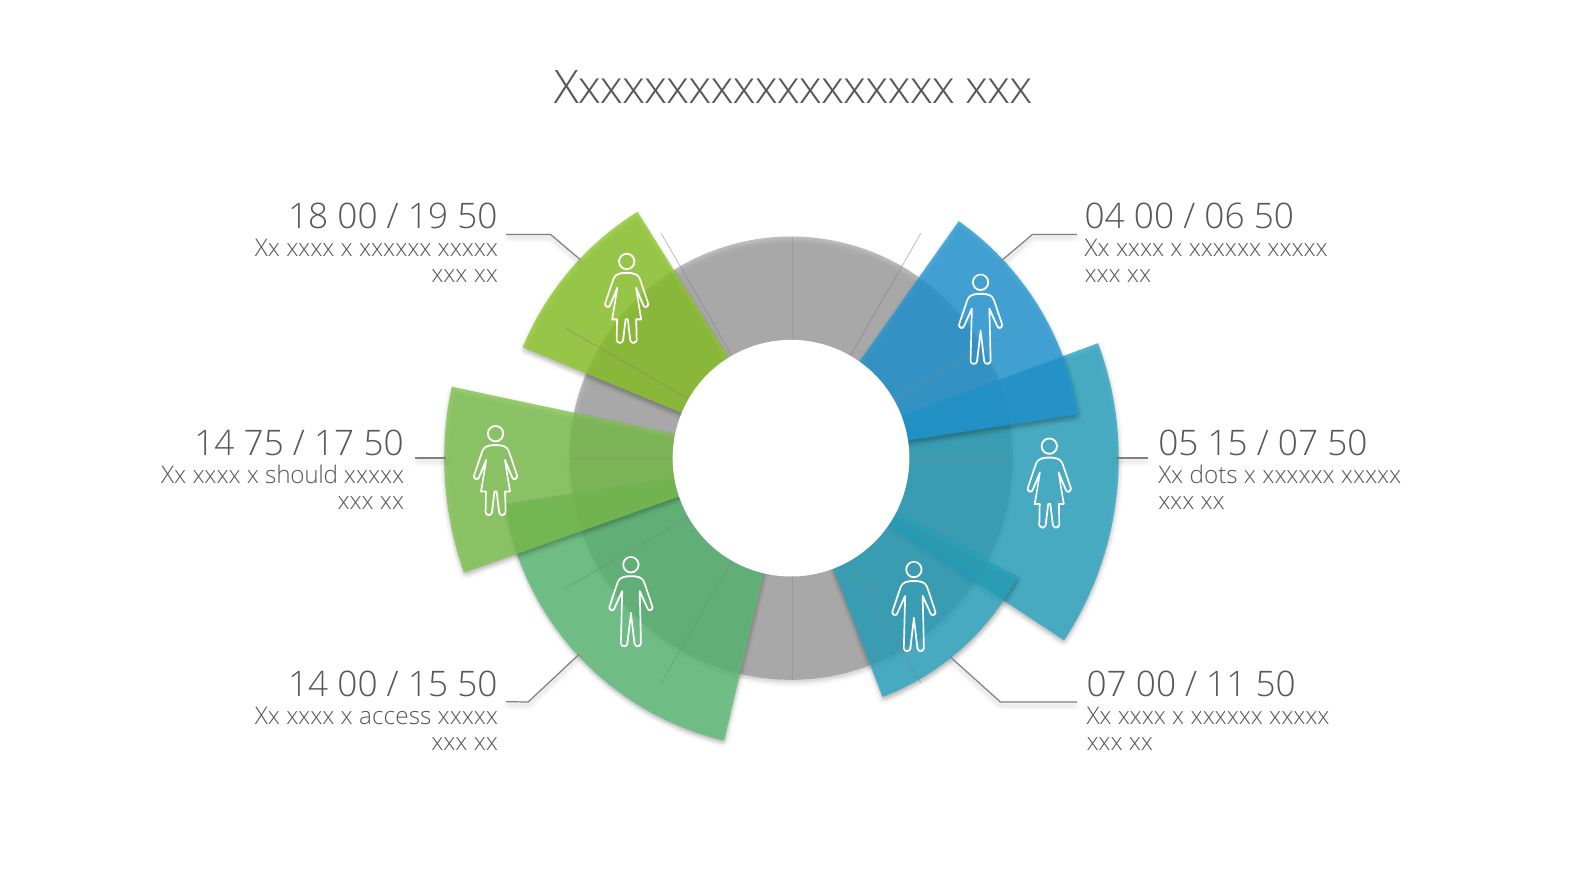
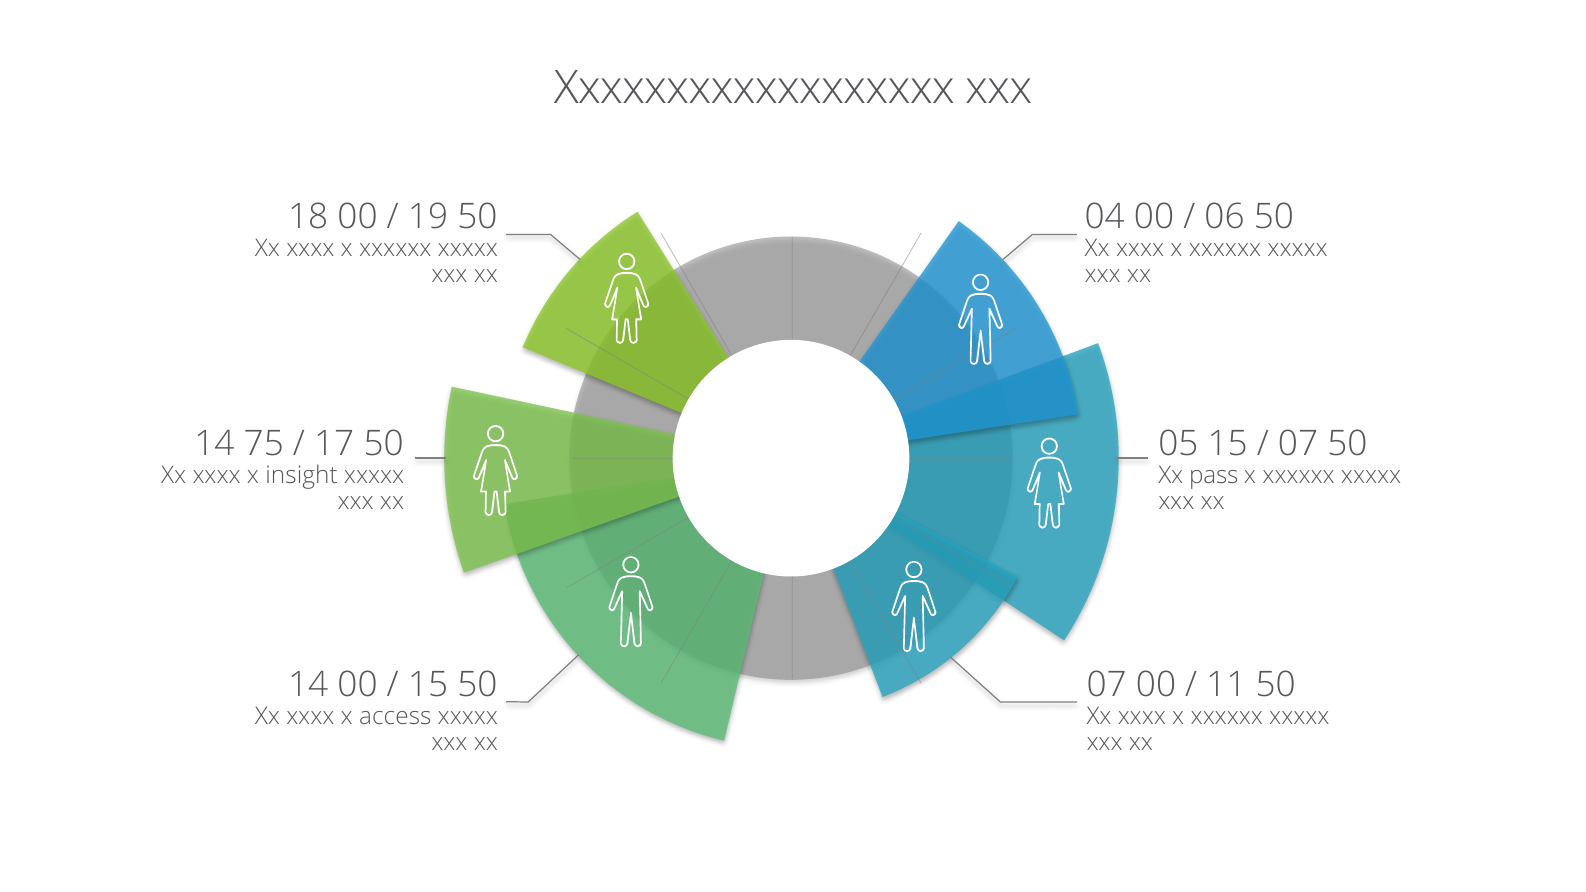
should: should -> insight
dots: dots -> pass
